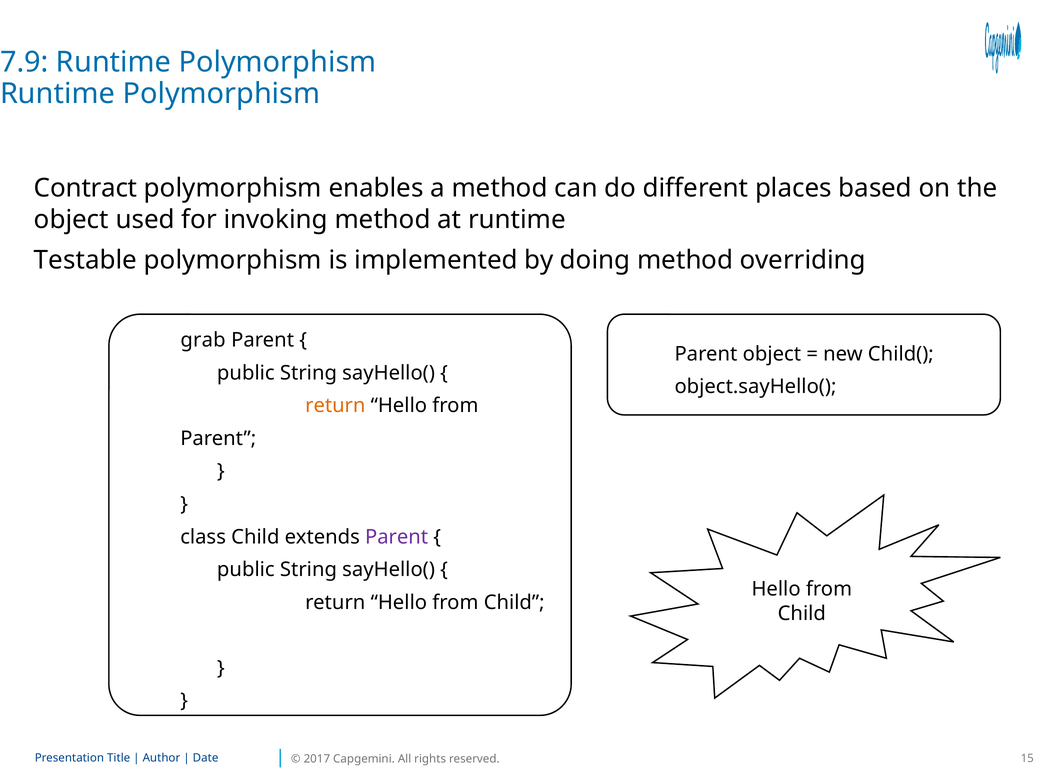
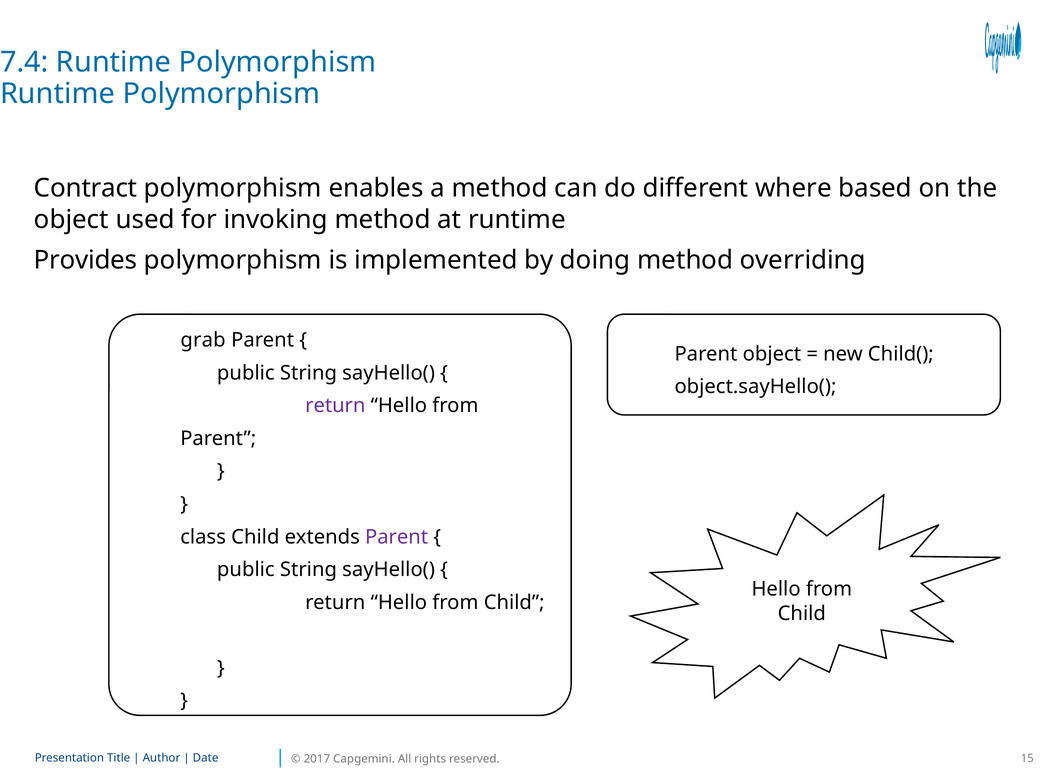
7.9: 7.9 -> 7.4
places: places -> where
Testable: Testable -> Provides
return at (335, 406) colour: orange -> purple
